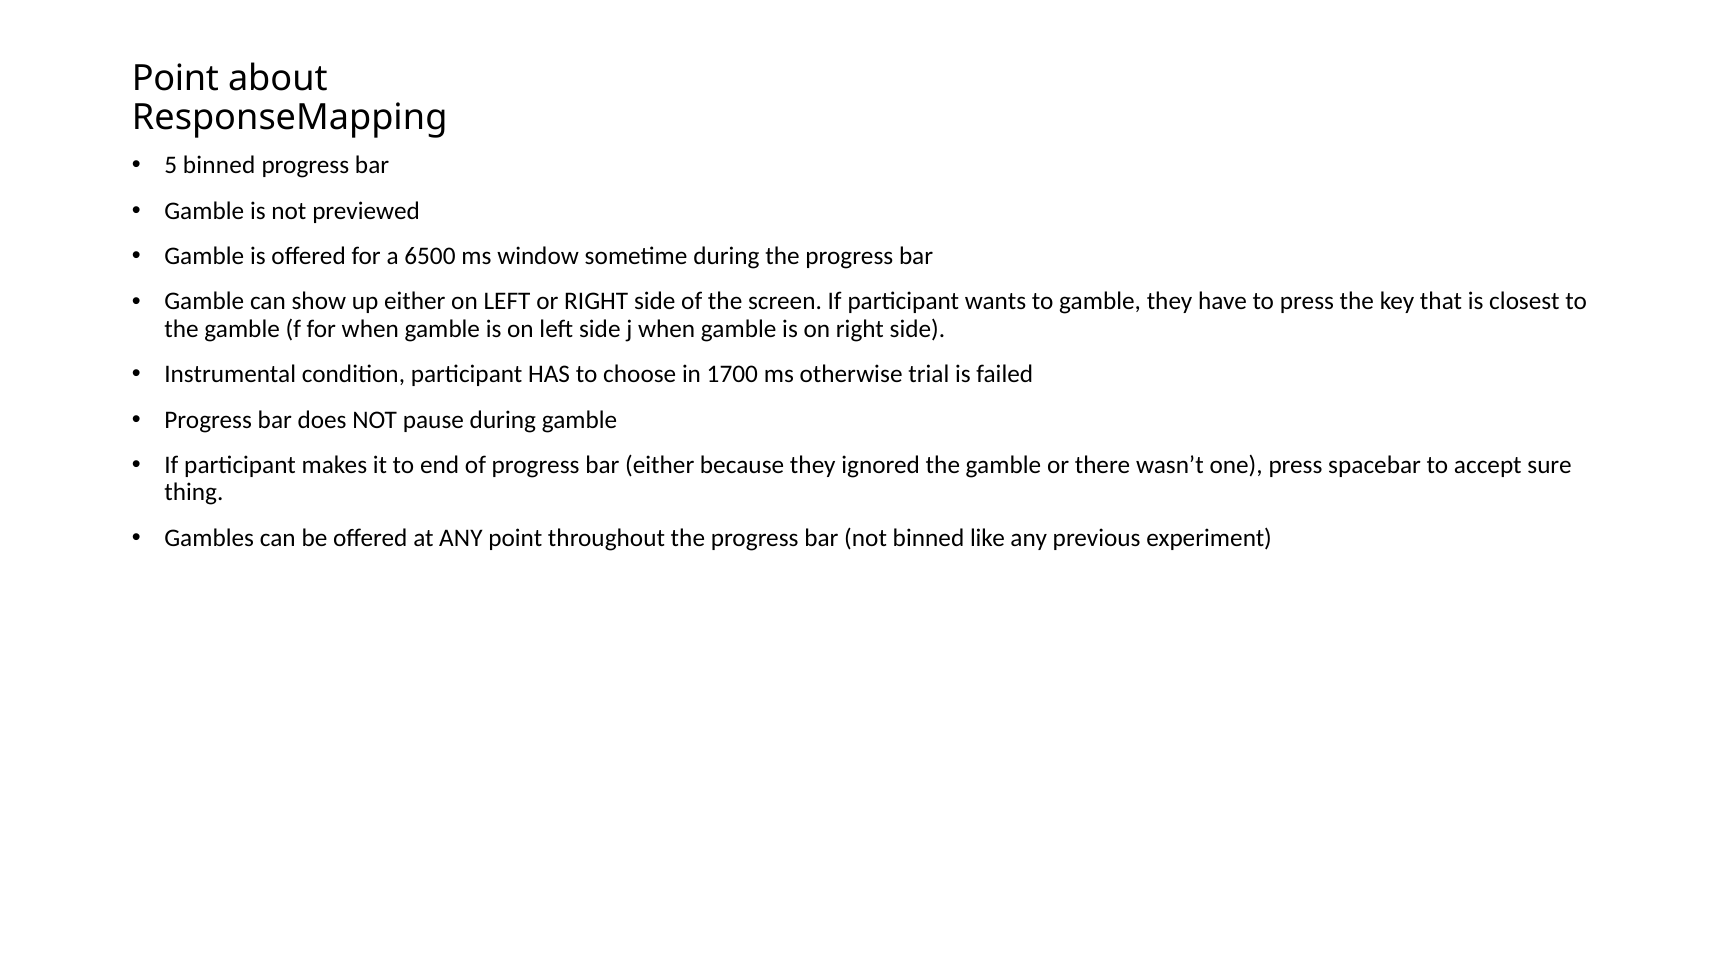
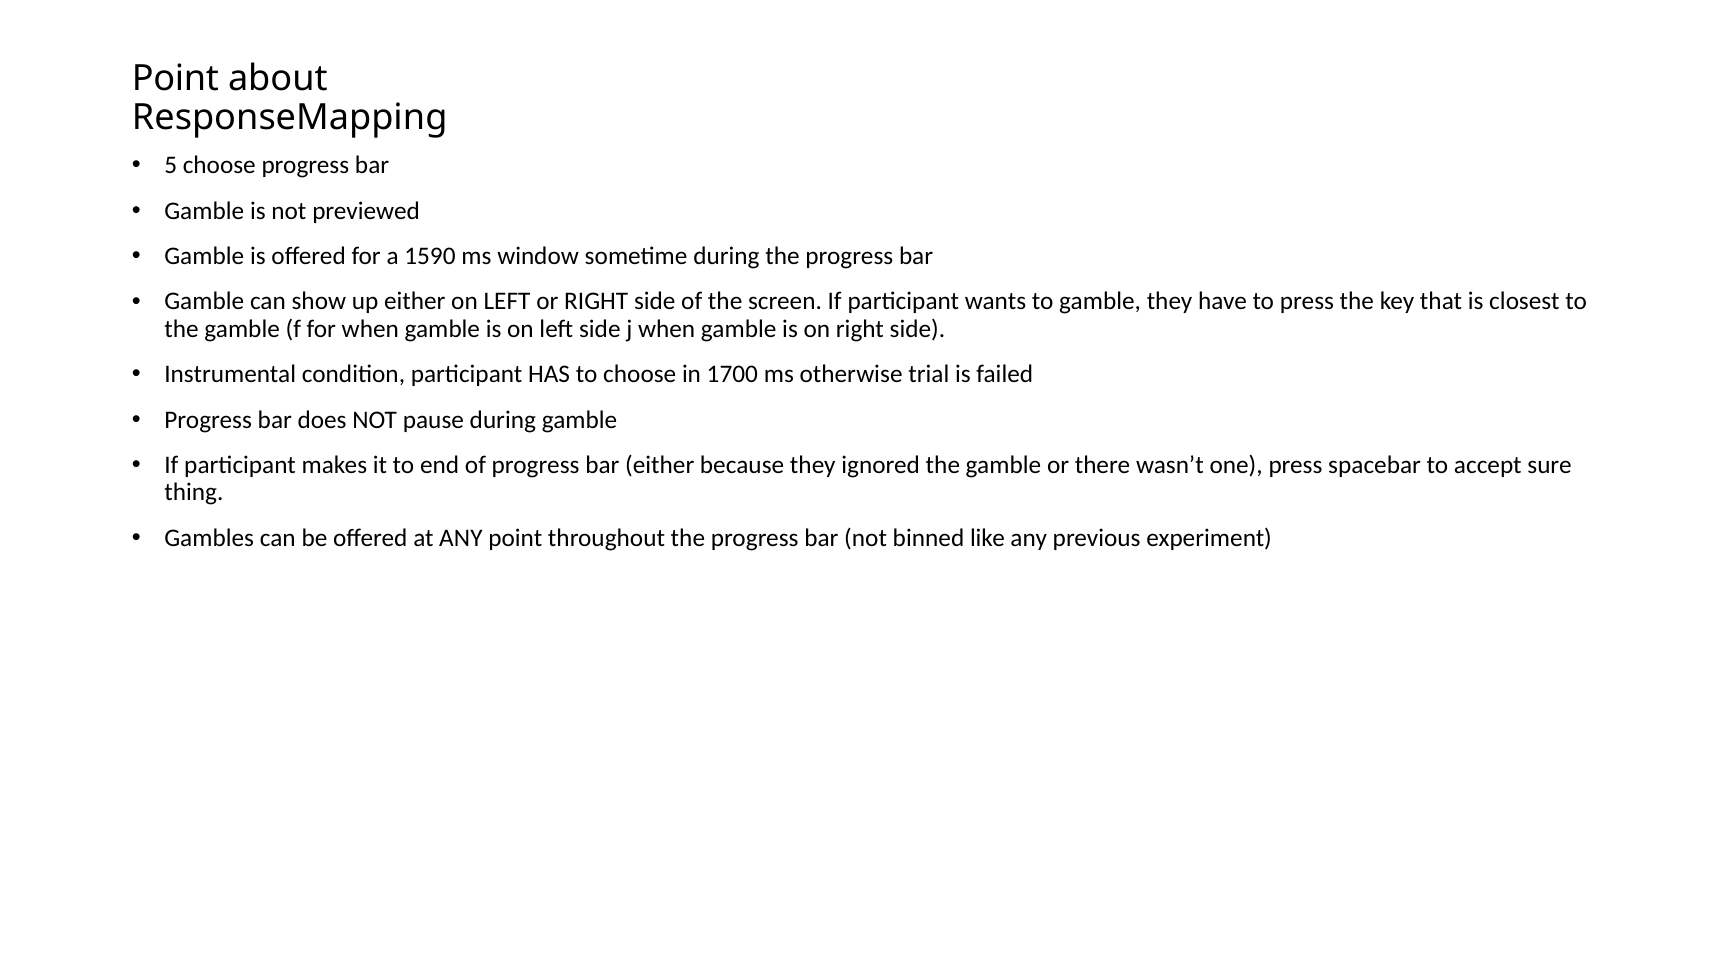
5 binned: binned -> choose
6500: 6500 -> 1590
